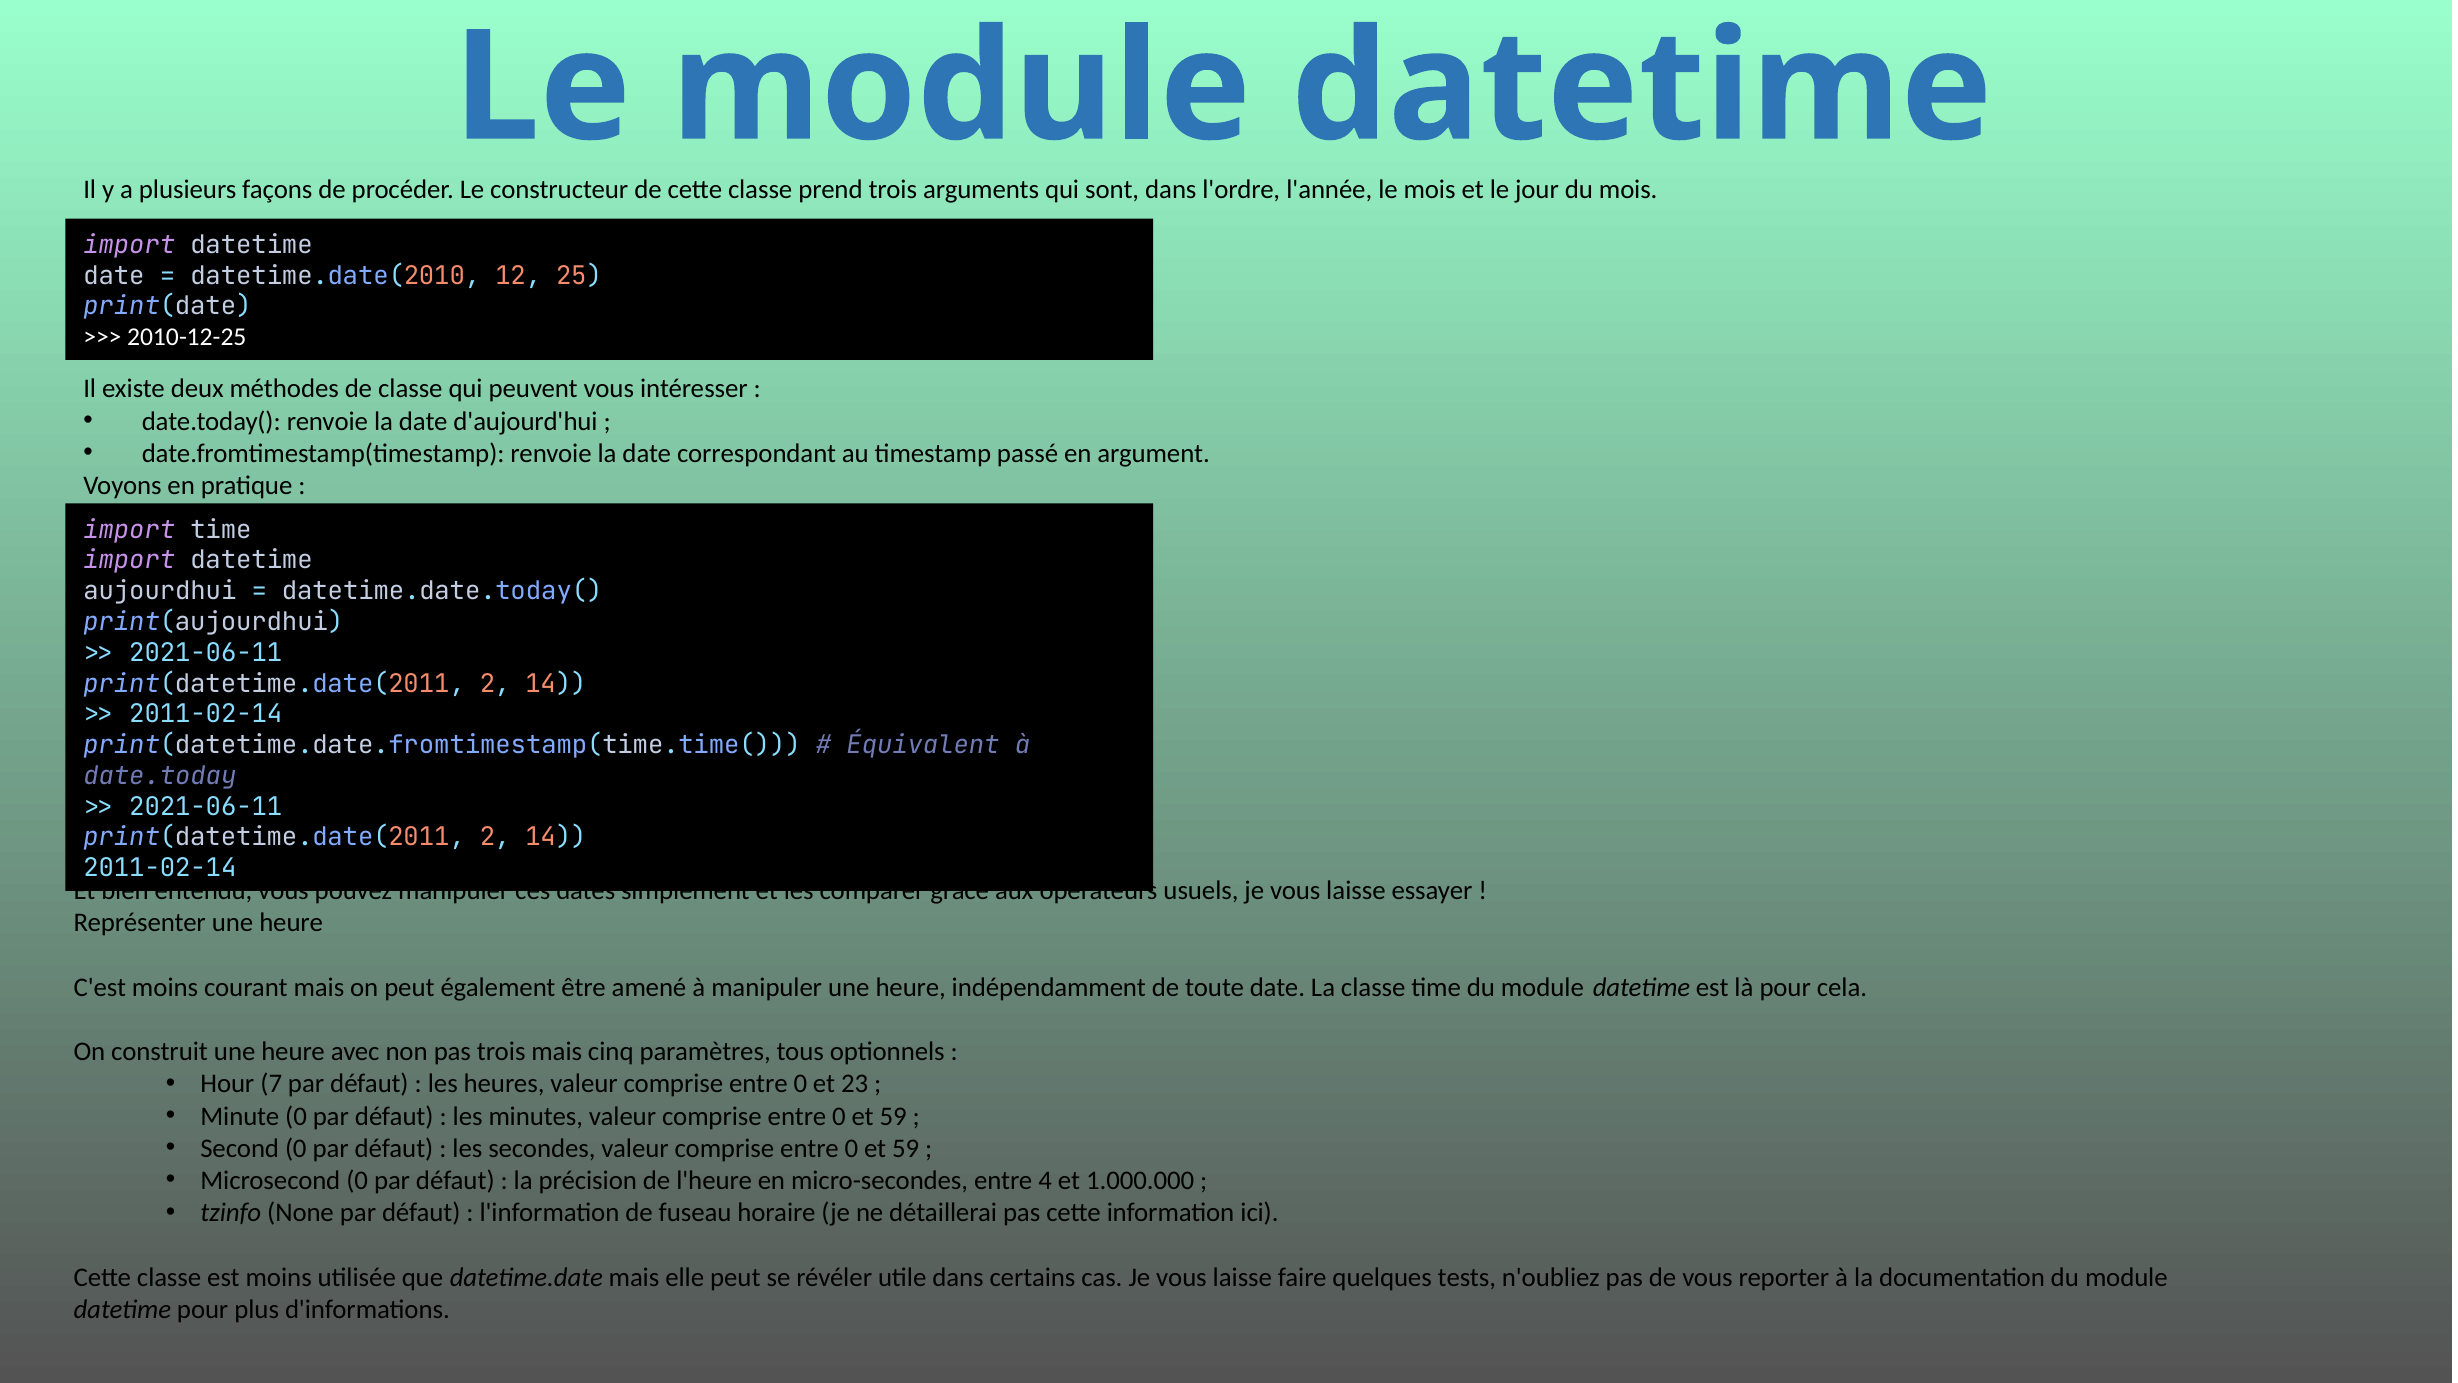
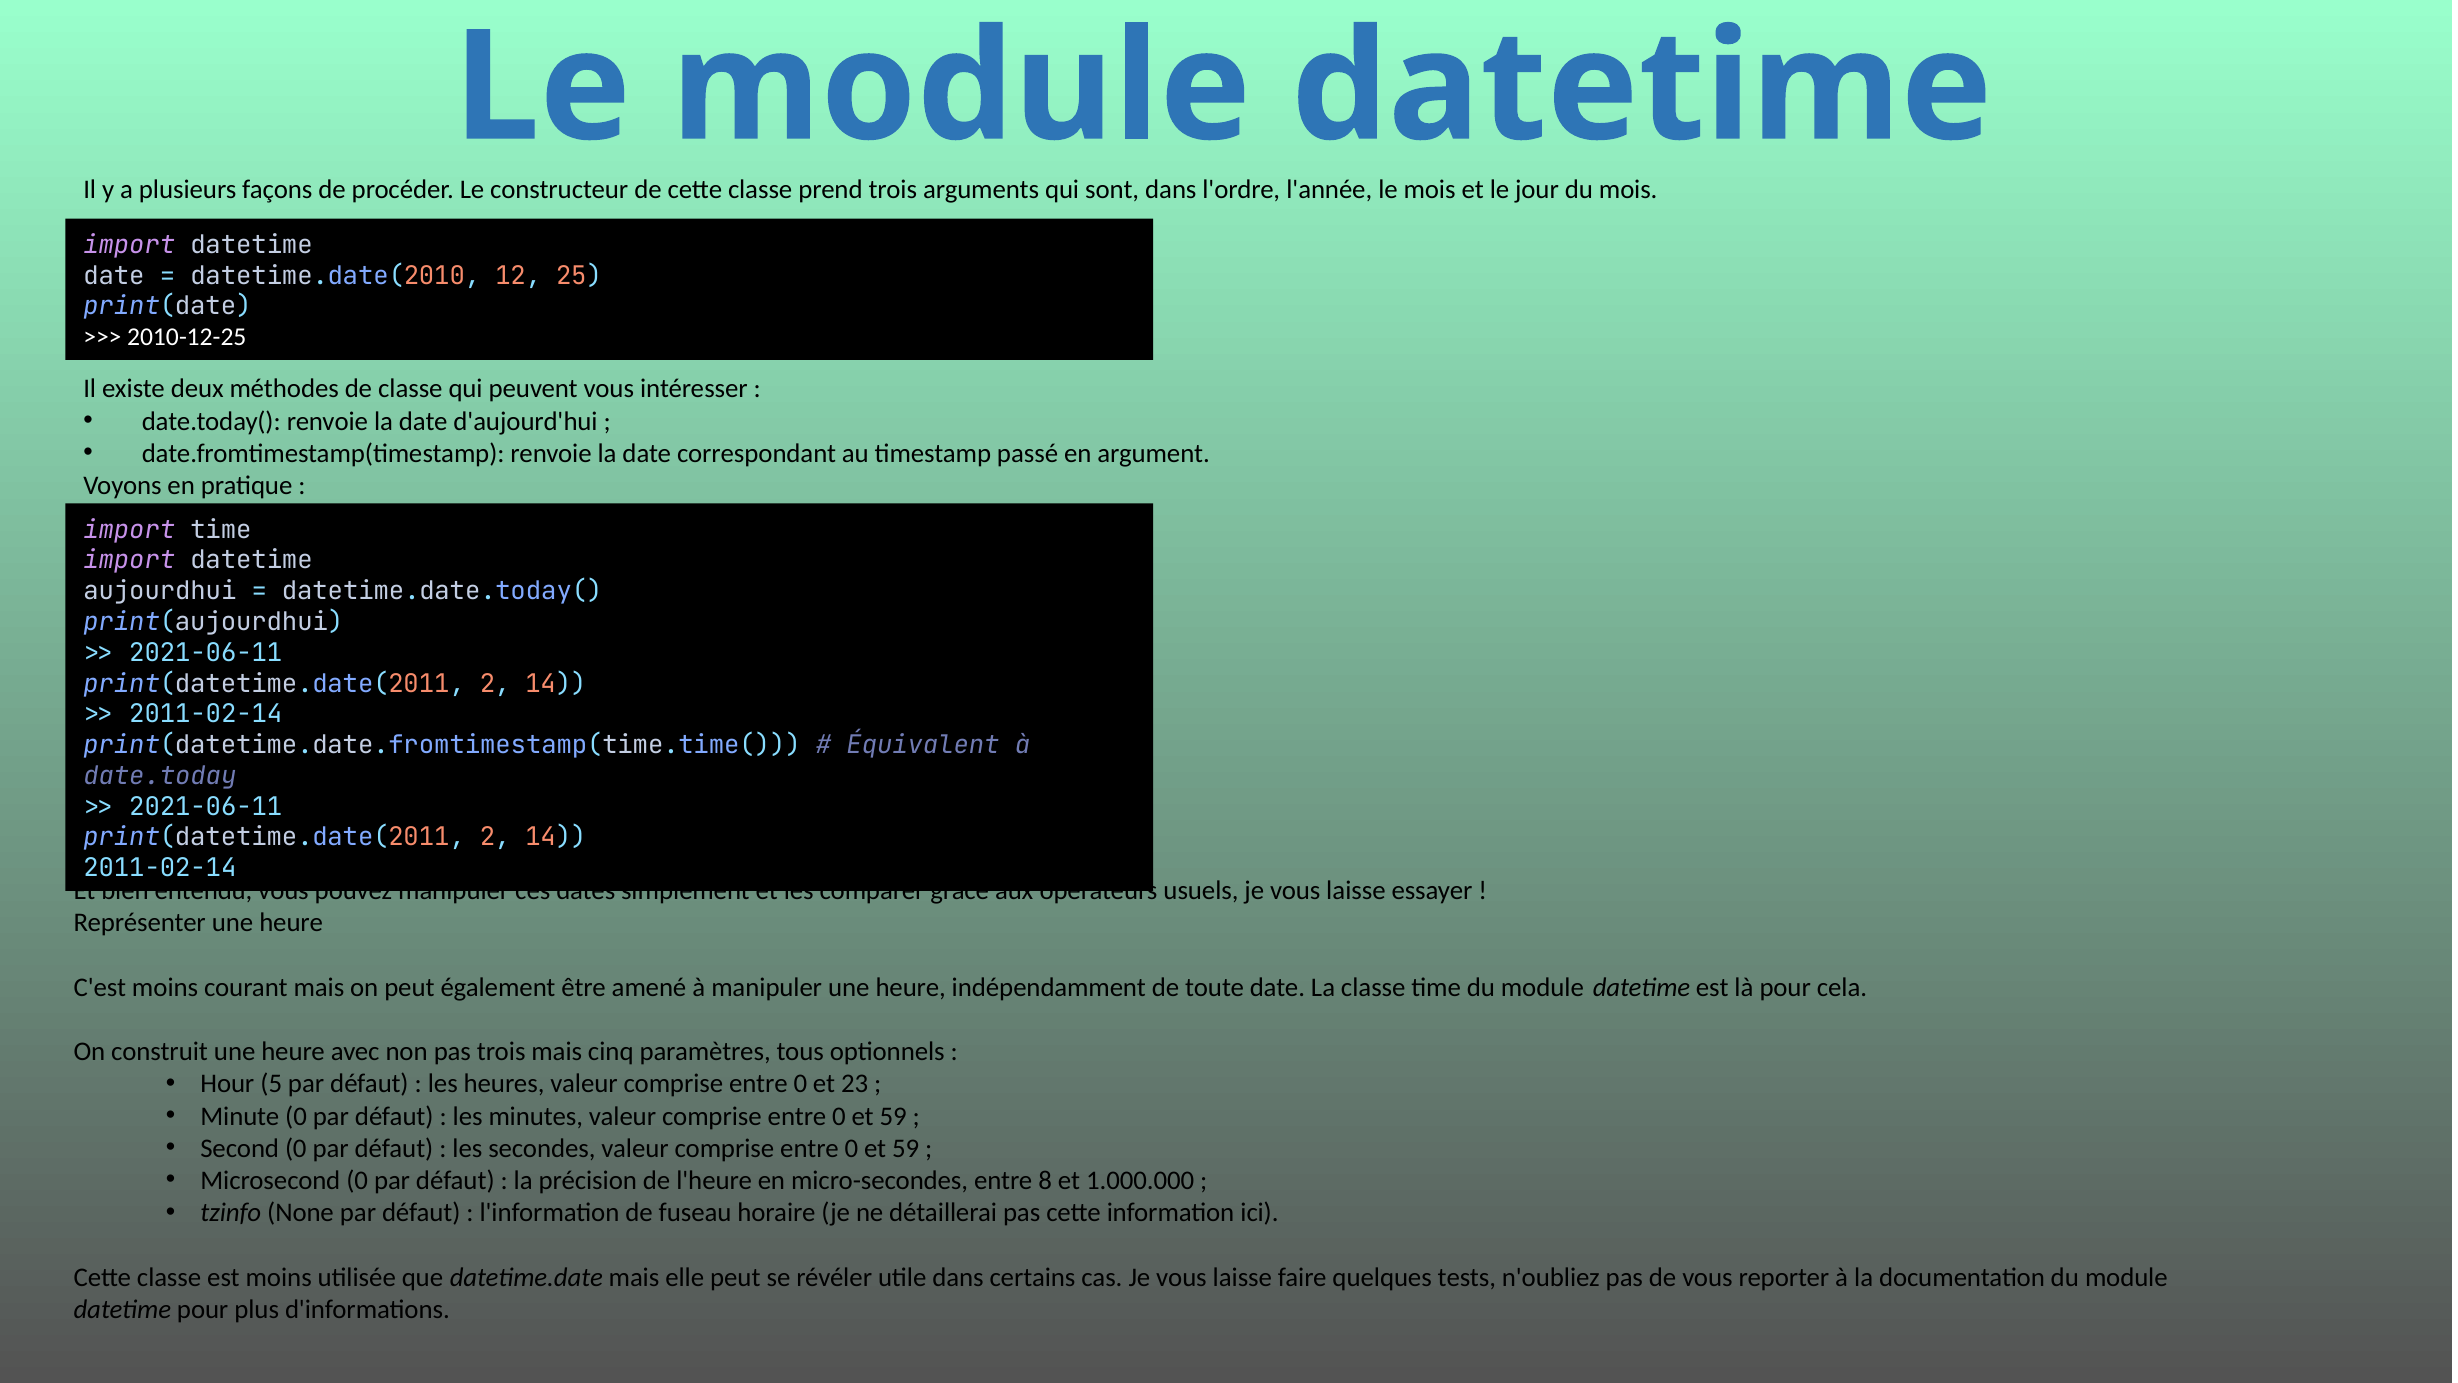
7: 7 -> 5
4: 4 -> 8
